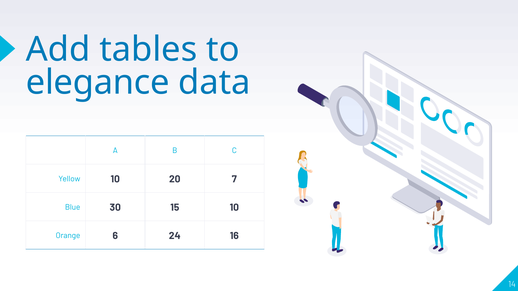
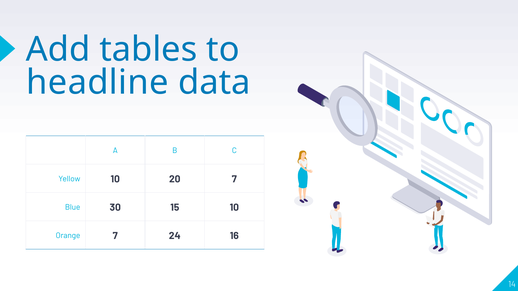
elegance: elegance -> headline
Orange 6: 6 -> 7
